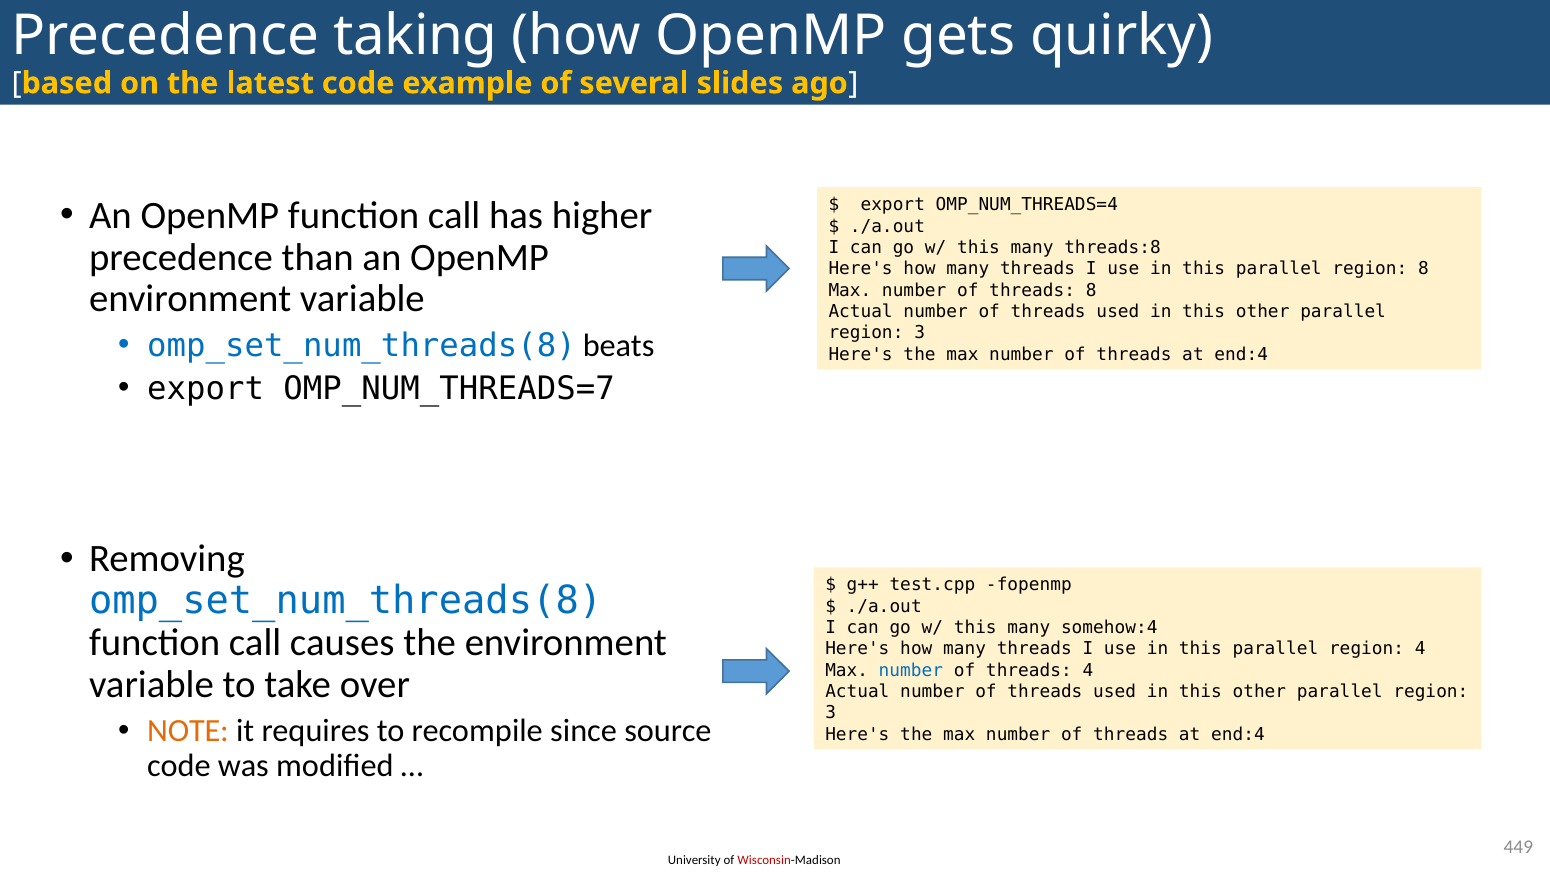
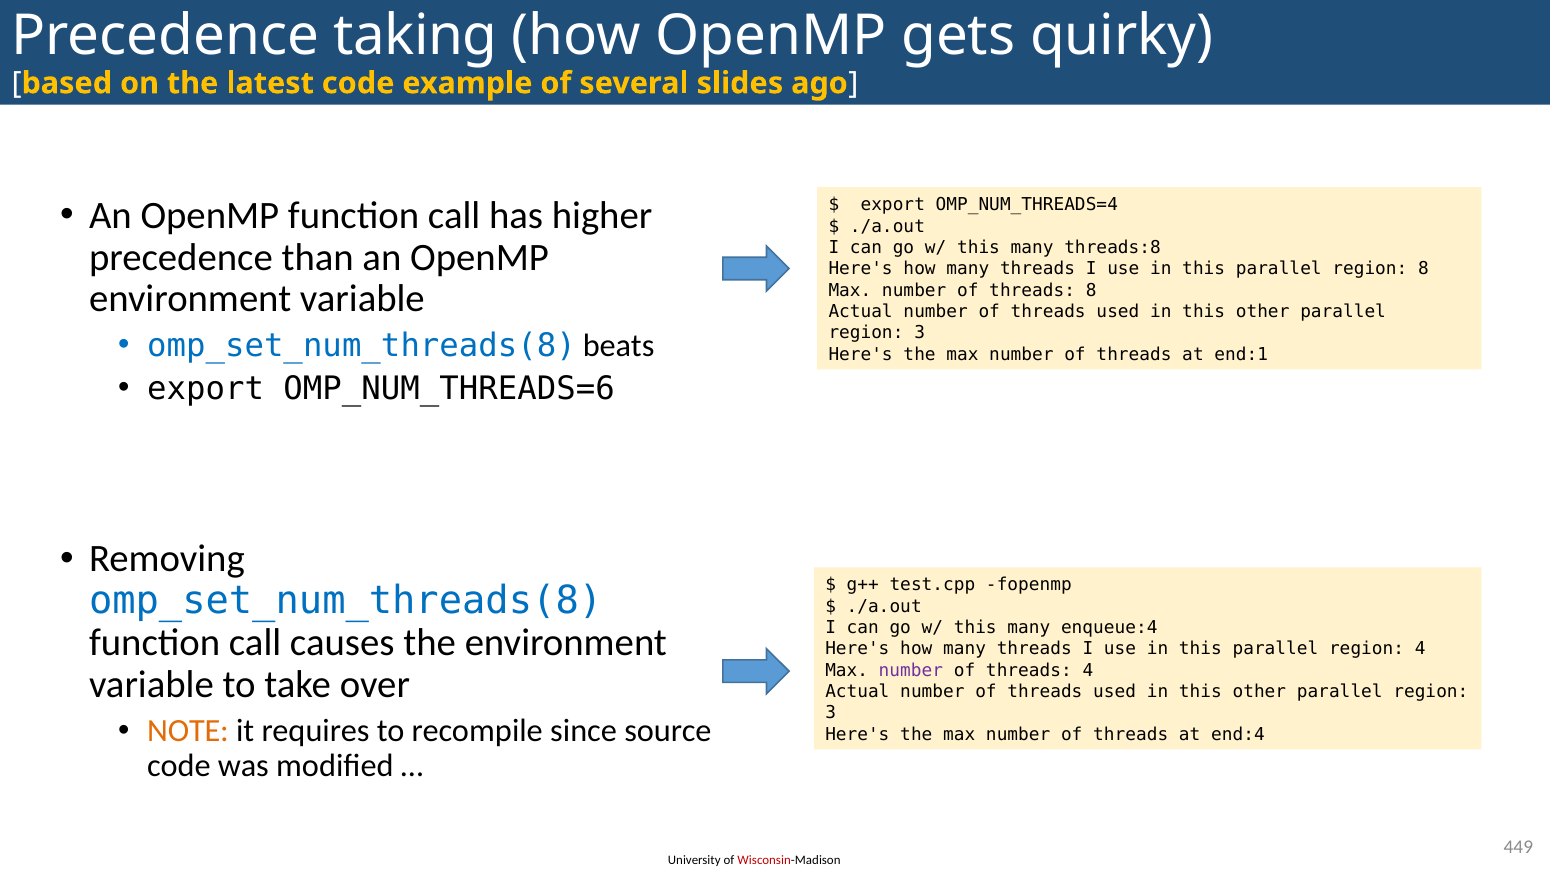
end:4 at (1241, 354): end:4 -> end:1
OMP_NUM_THREADS=7: OMP_NUM_THREADS=7 -> OMP_NUM_THREADS=6
somehow:4: somehow:4 -> enqueue:4
number at (911, 670) colour: blue -> purple
